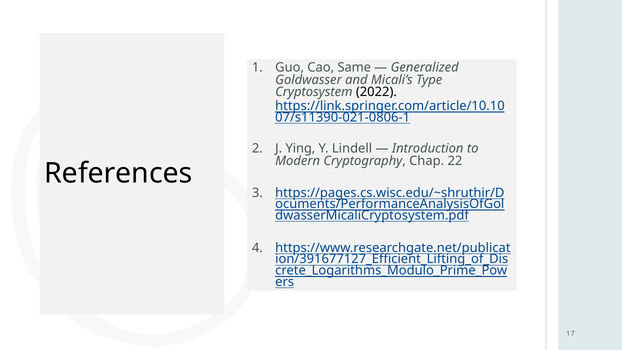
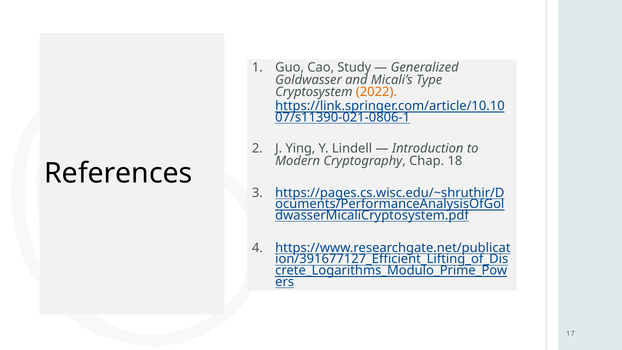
Same: Same -> Study
2022 colour: black -> orange
22: 22 -> 18
